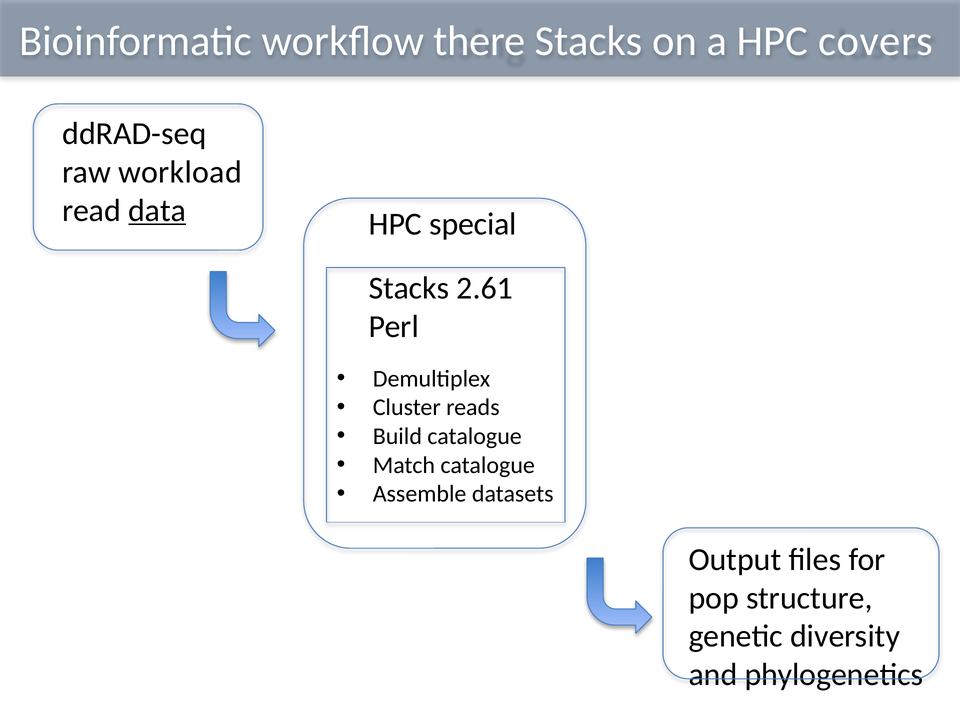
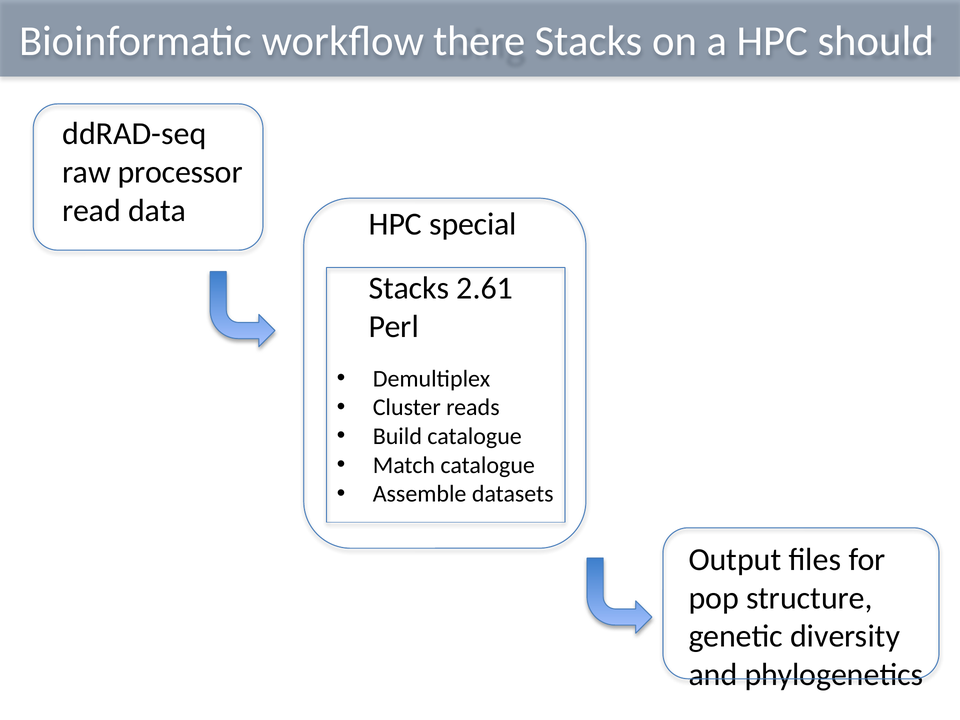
covers: covers -> should
workload: workload -> processor
data underline: present -> none
